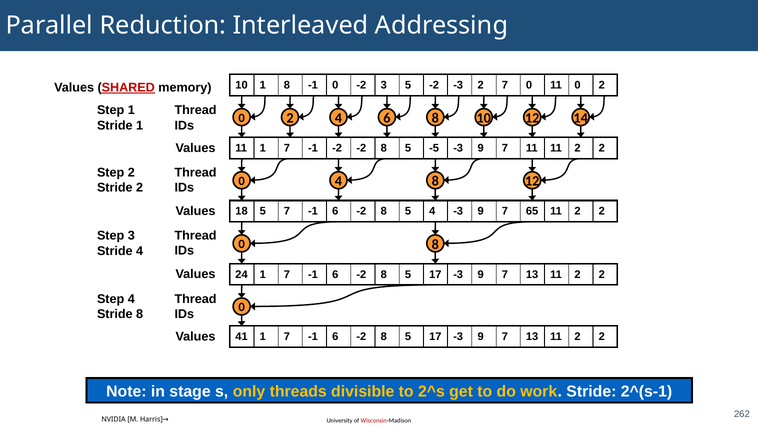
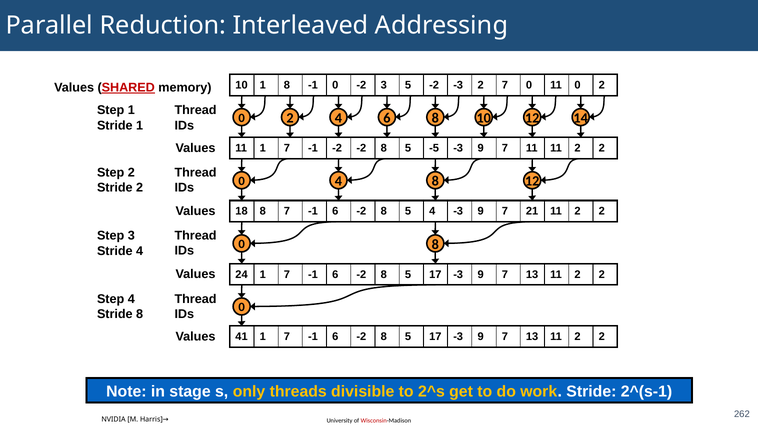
18 5: 5 -> 8
65: 65 -> 21
